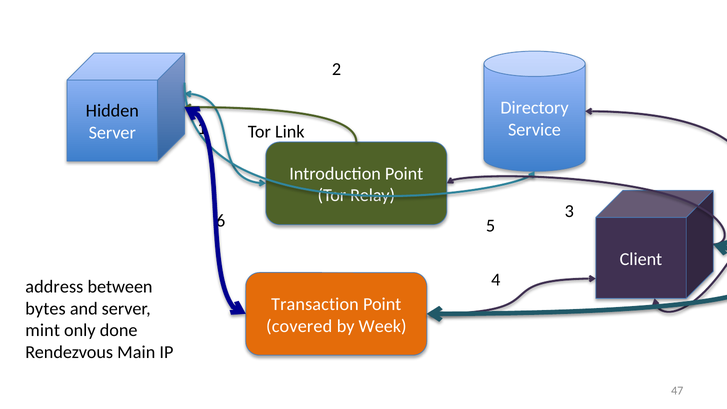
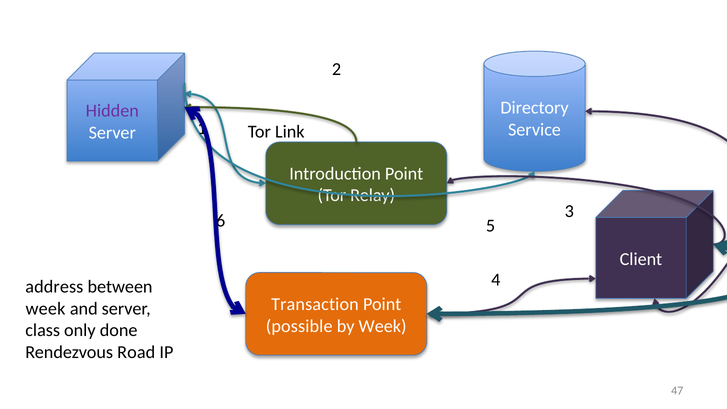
Hidden colour: black -> purple
bytes at (46, 309): bytes -> week
covered: covered -> possible
mint: mint -> class
Main: Main -> Road
